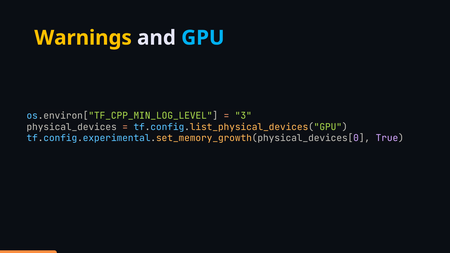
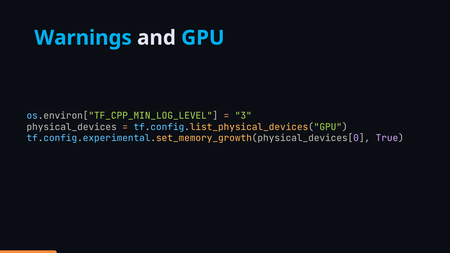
Warnings colour: yellow -> light blue
